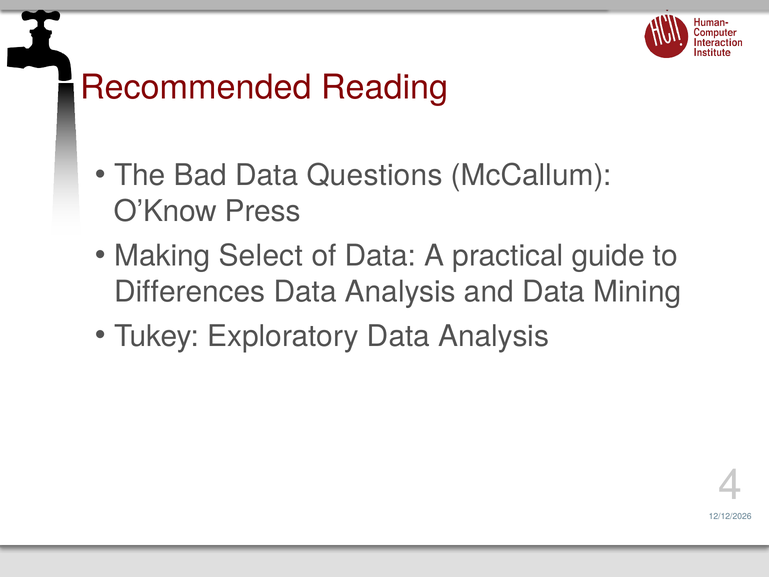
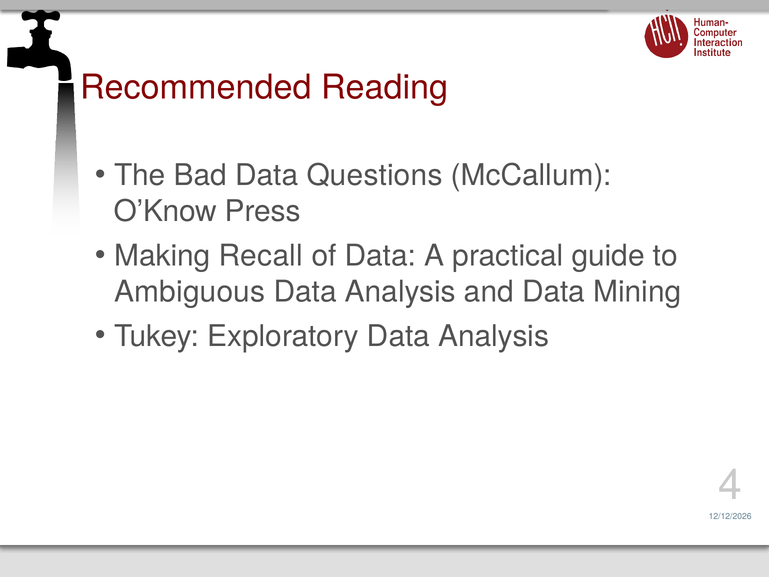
Select: Select -> Recall
Differences: Differences -> Ambiguous
